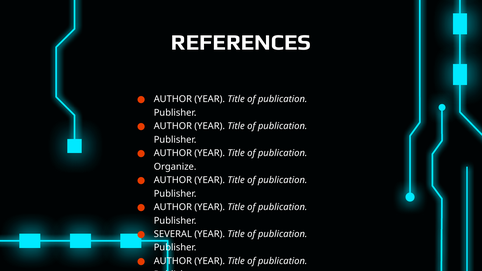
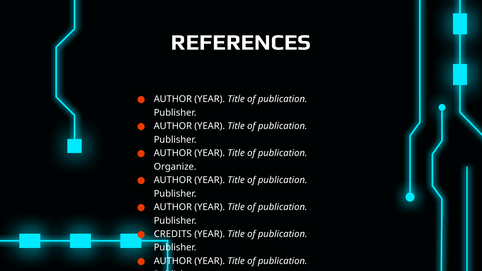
SEVERAL: SEVERAL -> CREDITS
